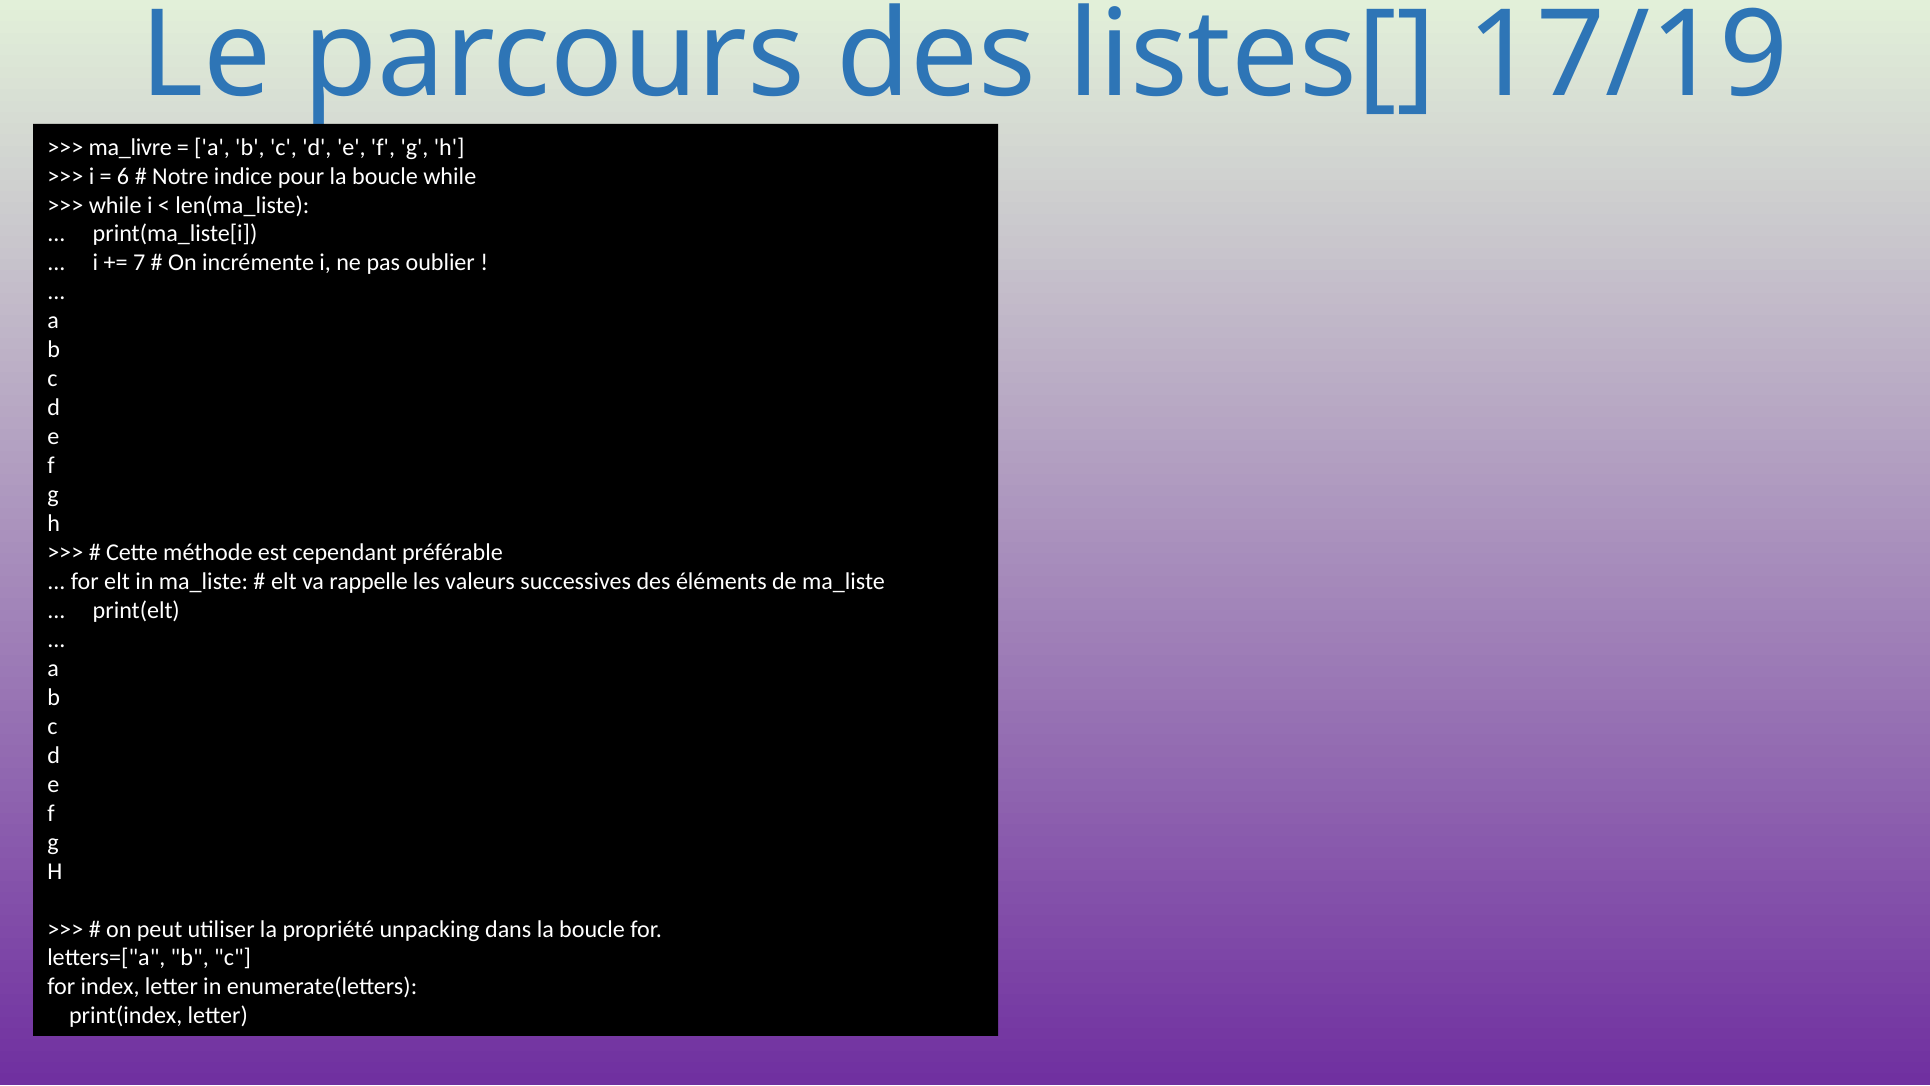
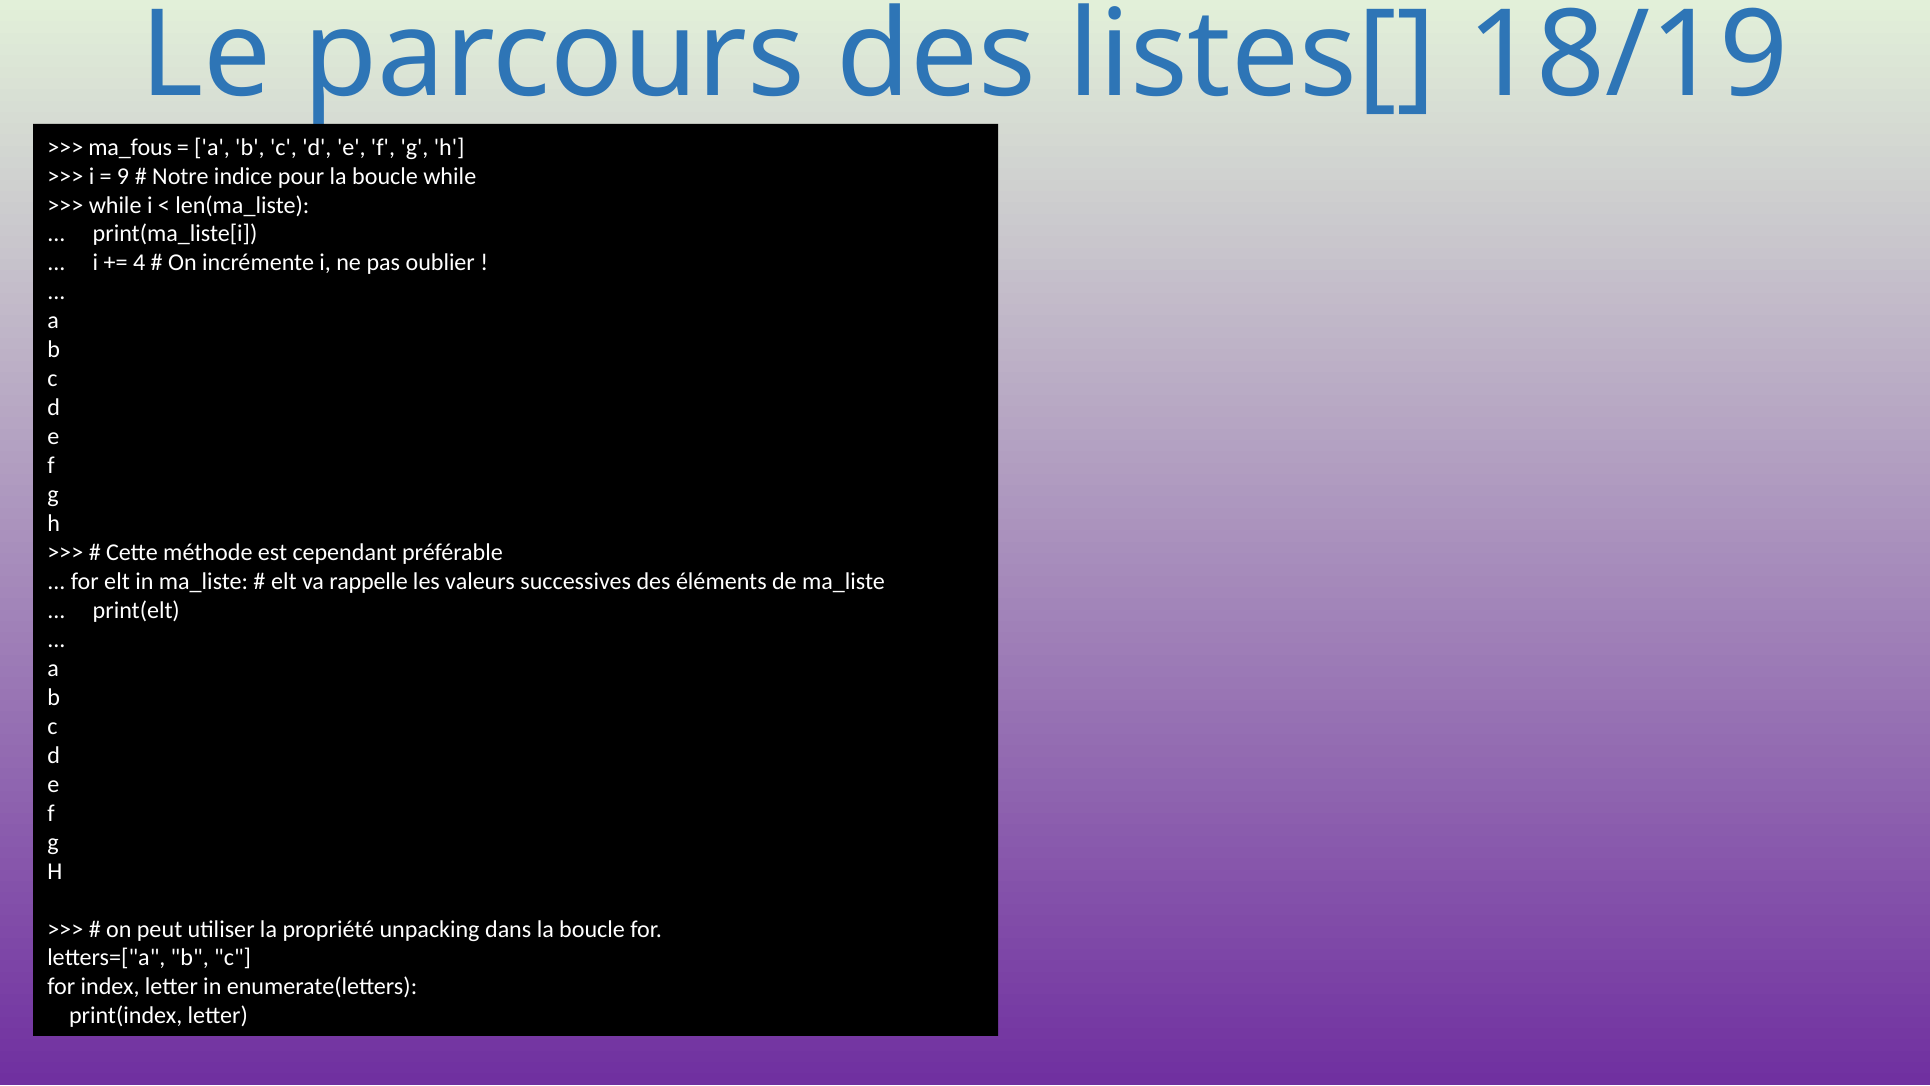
17/19: 17/19 -> 18/19
ma_livre: ma_livre -> ma_fous
6: 6 -> 9
7: 7 -> 4
